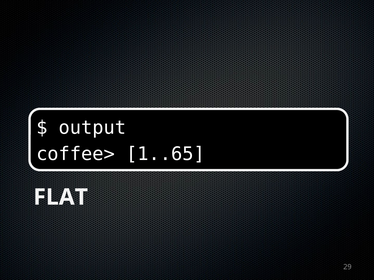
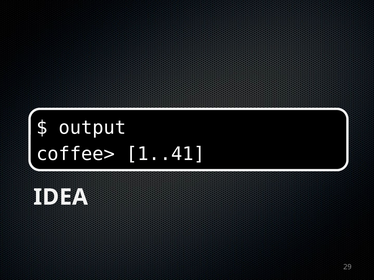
1..65: 1..65 -> 1..41
FLAT: FLAT -> IDEA
